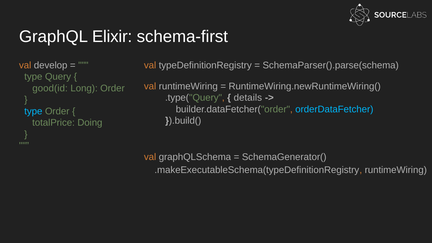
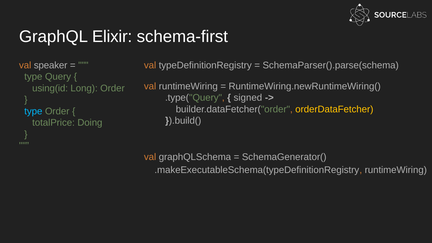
develop: develop -> speaker
good(id: good(id -> using(id
details: details -> signed
orderDataFetcher colour: light blue -> yellow
